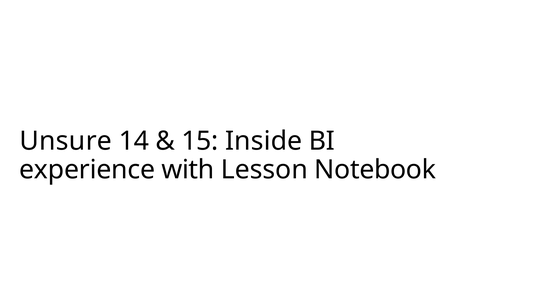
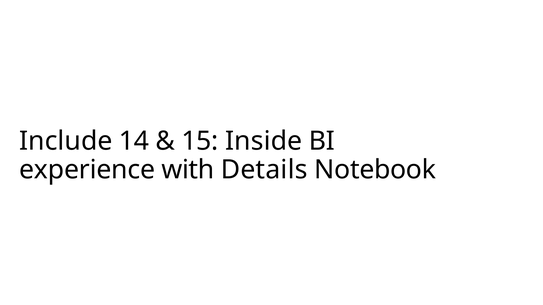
Unsure: Unsure -> Include
Lesson: Lesson -> Details
